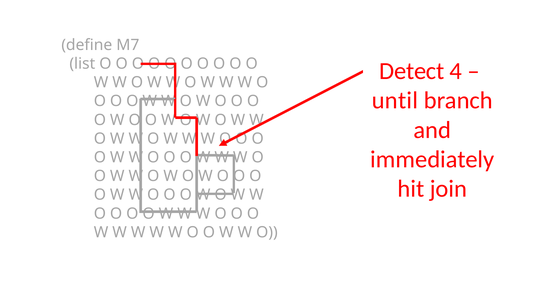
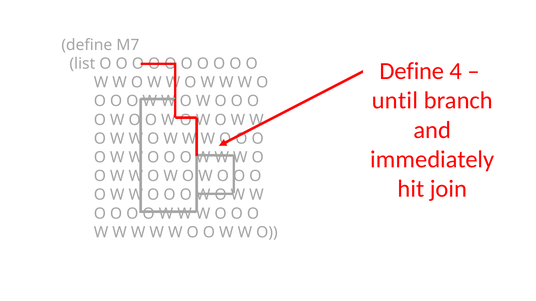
Detect at (412, 71): Detect -> Define
